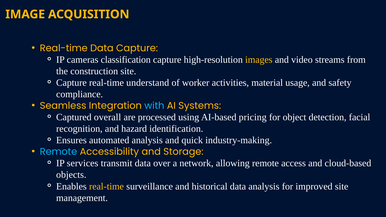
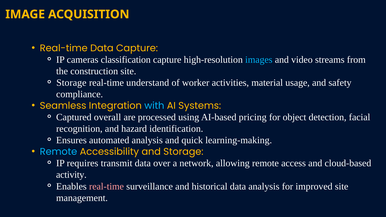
images colour: yellow -> light blue
Capture at (71, 83): Capture -> Storage
industry-making: industry-making -> learning-making
services: services -> requires
objects: objects -> activity
real-time at (106, 186) colour: yellow -> pink
